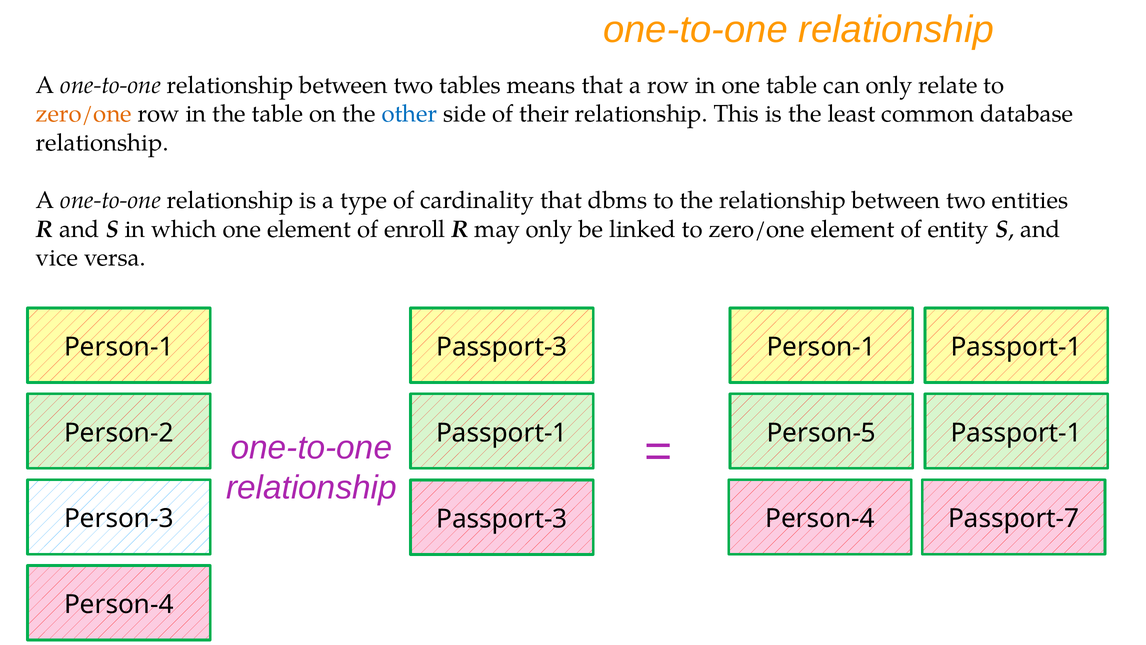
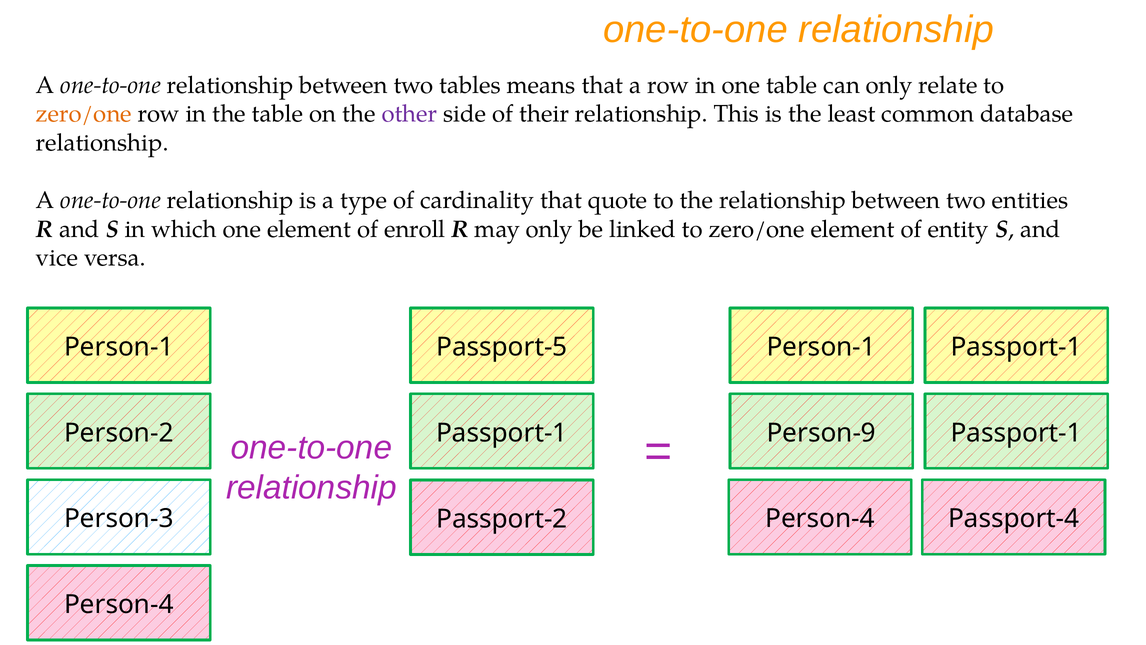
other colour: blue -> purple
dbms: dbms -> quote
Person-1 Passport-3: Passport-3 -> Passport-5
Person-5: Person-5 -> Person-9
Person-3 Passport-3: Passport-3 -> Passport-2
Passport-7: Passport-7 -> Passport-4
